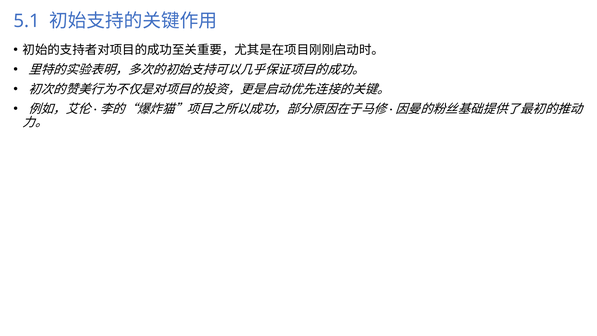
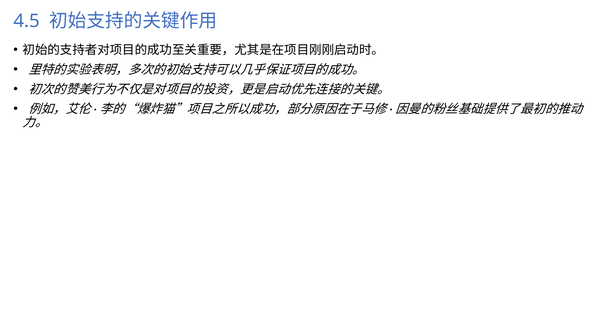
5.1: 5.1 -> 4.5
